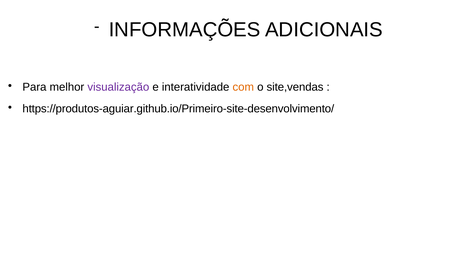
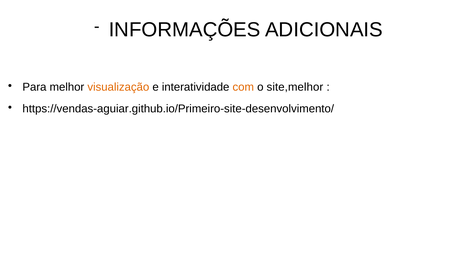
visualização colour: purple -> orange
site,vendas: site,vendas -> site,melhor
https://produtos-aguiar.github.io/Primeiro-site-desenvolvimento/: https://produtos-aguiar.github.io/Primeiro-site-desenvolvimento/ -> https://vendas-aguiar.github.io/Primeiro-site-desenvolvimento/
